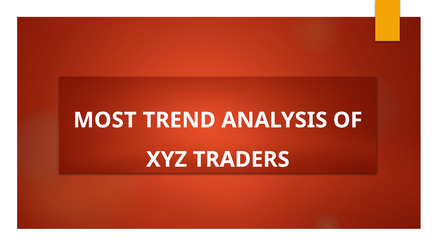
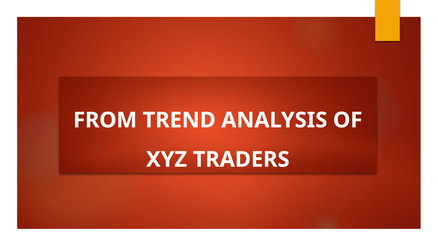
MOST: MOST -> FROM
